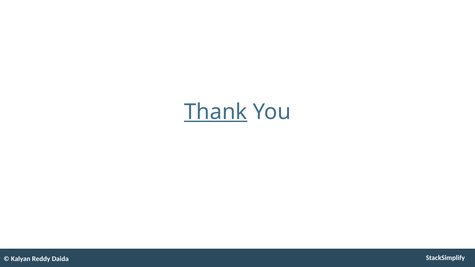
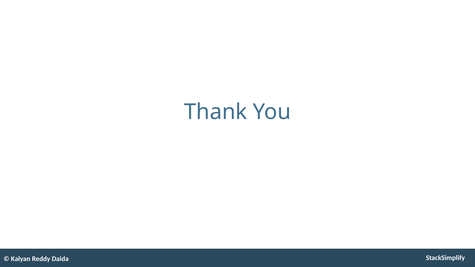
Thank underline: present -> none
